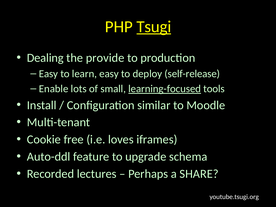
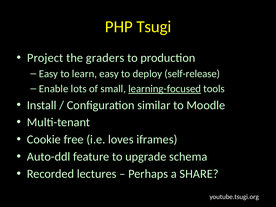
Tsugi underline: present -> none
Dealing: Dealing -> Project
provide: provide -> graders
